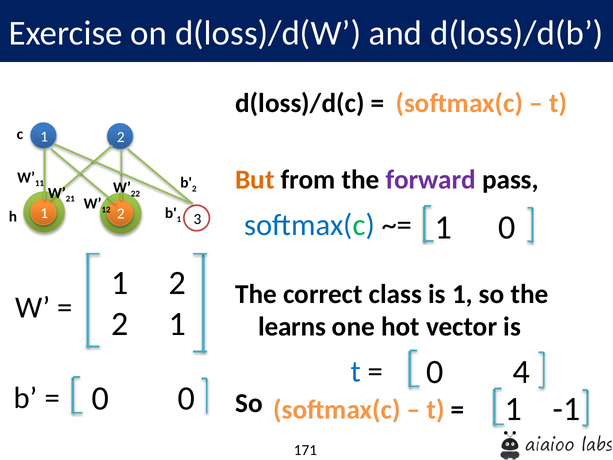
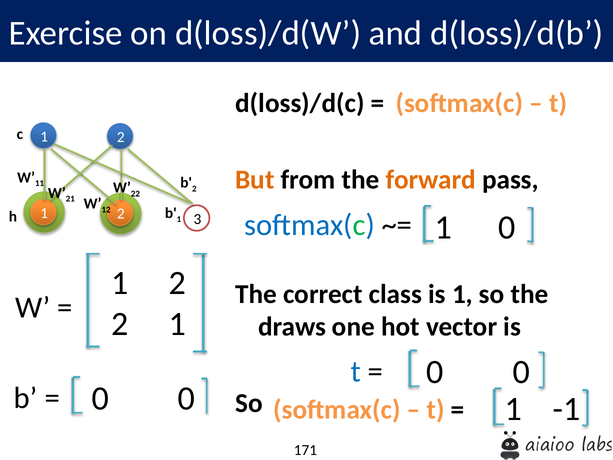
forward colour: purple -> orange
learns: learns -> draws
4 at (521, 372): 4 -> 0
